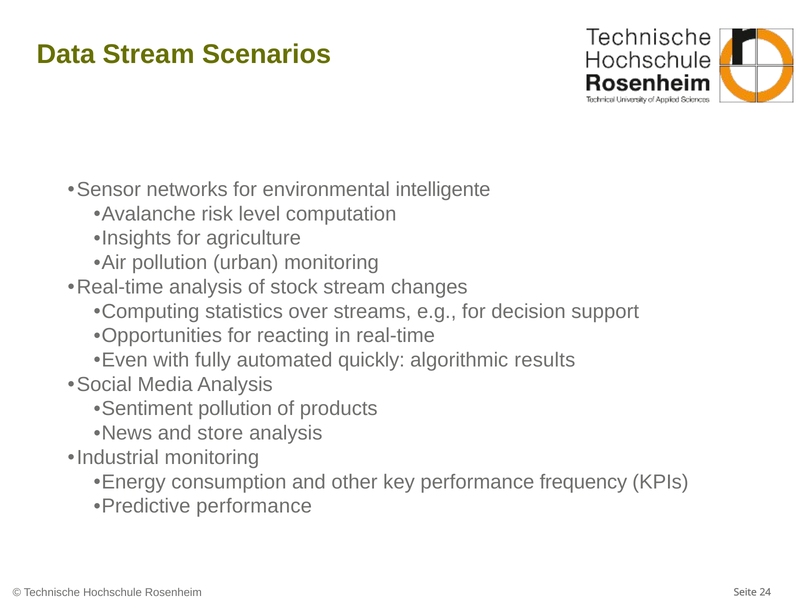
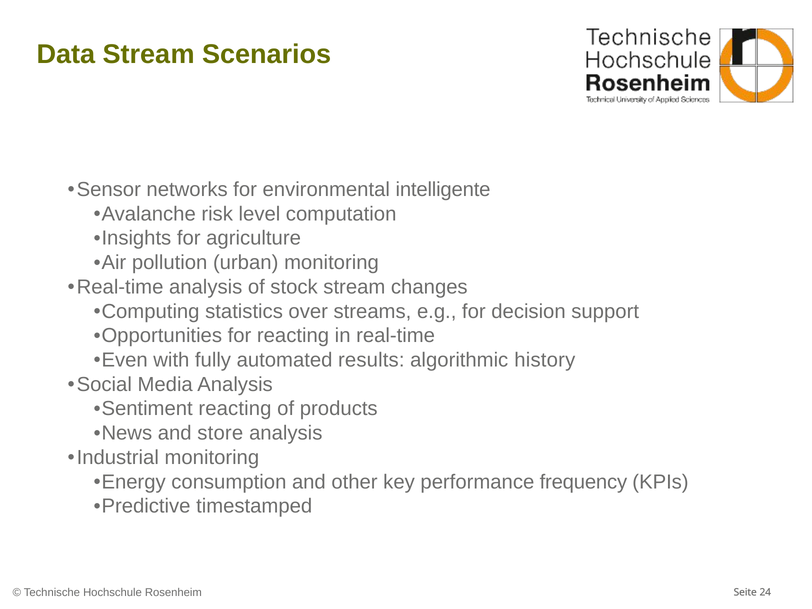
quickly: quickly -> results
results: results -> history
Sentiment pollution: pollution -> reacting
Predictive performance: performance -> timestamped
